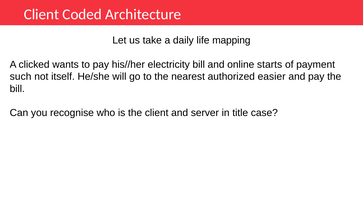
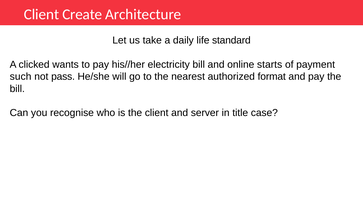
Coded: Coded -> Create
mapping: mapping -> standard
itself: itself -> pass
easier: easier -> format
